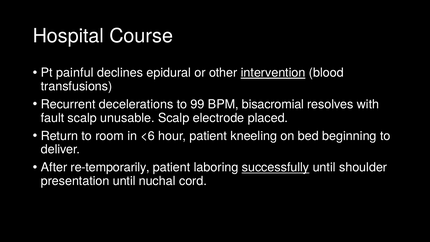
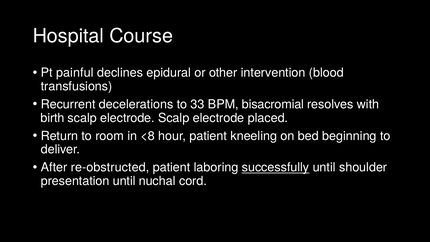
intervention underline: present -> none
99: 99 -> 33
fault: fault -> birth
unusable at (127, 118): unusable -> electrode
<6: <6 -> <8
re-temporarily: re-temporarily -> re-obstructed
